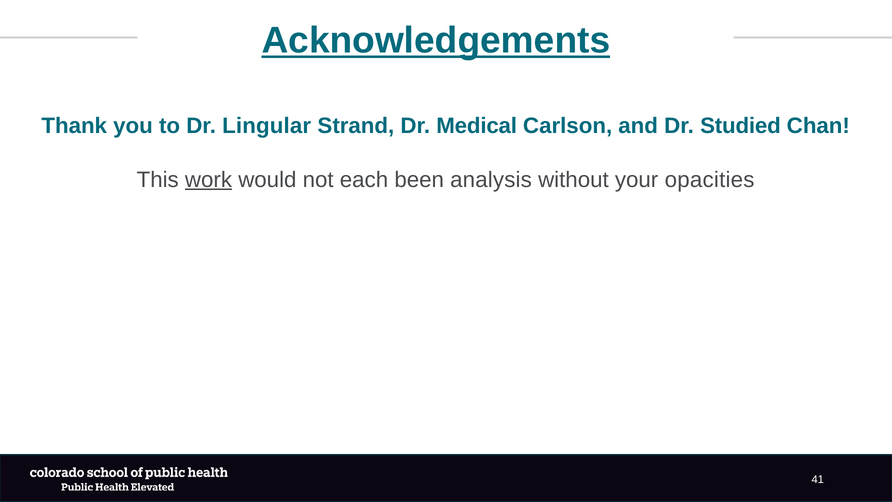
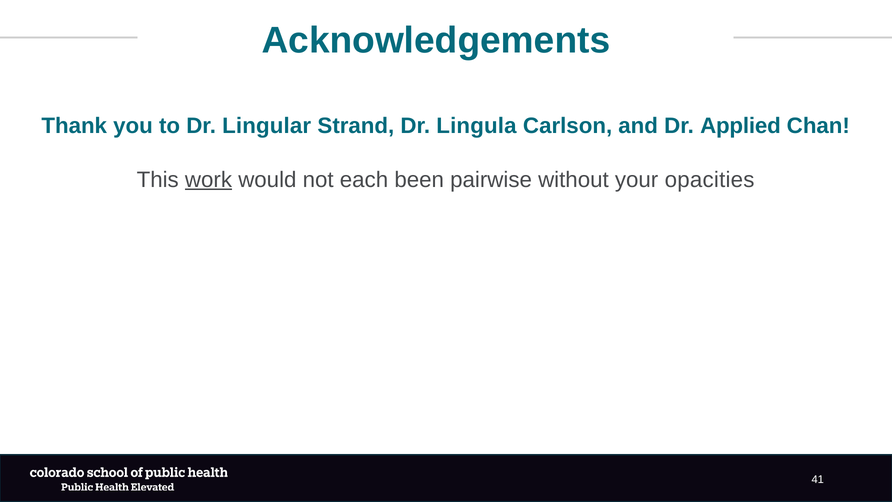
Acknowledgements underline: present -> none
Medical: Medical -> Lingula
Studied: Studied -> Applied
analysis: analysis -> pairwise
